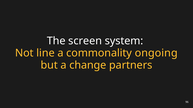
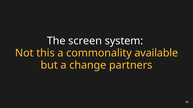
line: line -> this
ongoing: ongoing -> available
